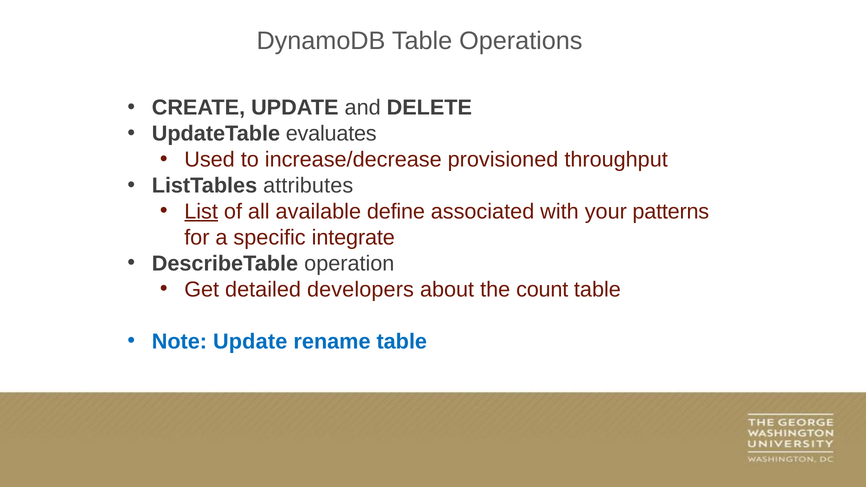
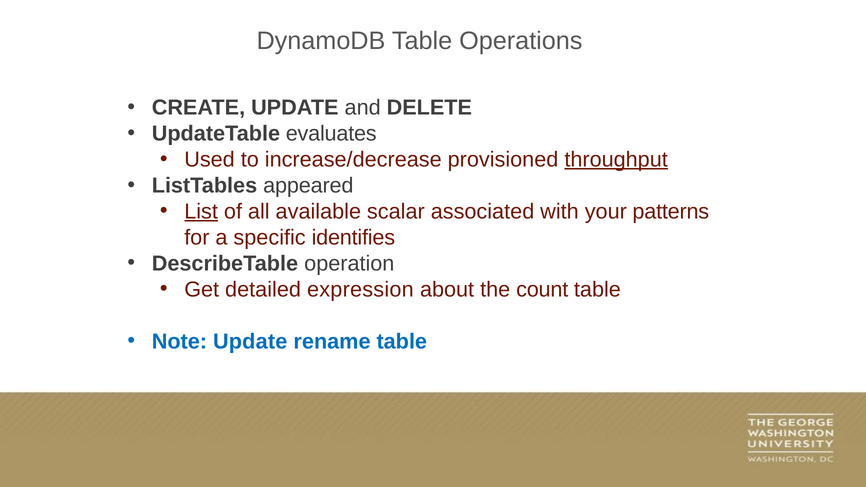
throughput underline: none -> present
attributes: attributes -> appeared
define: define -> scalar
integrate: integrate -> identifies
developers: developers -> expression
